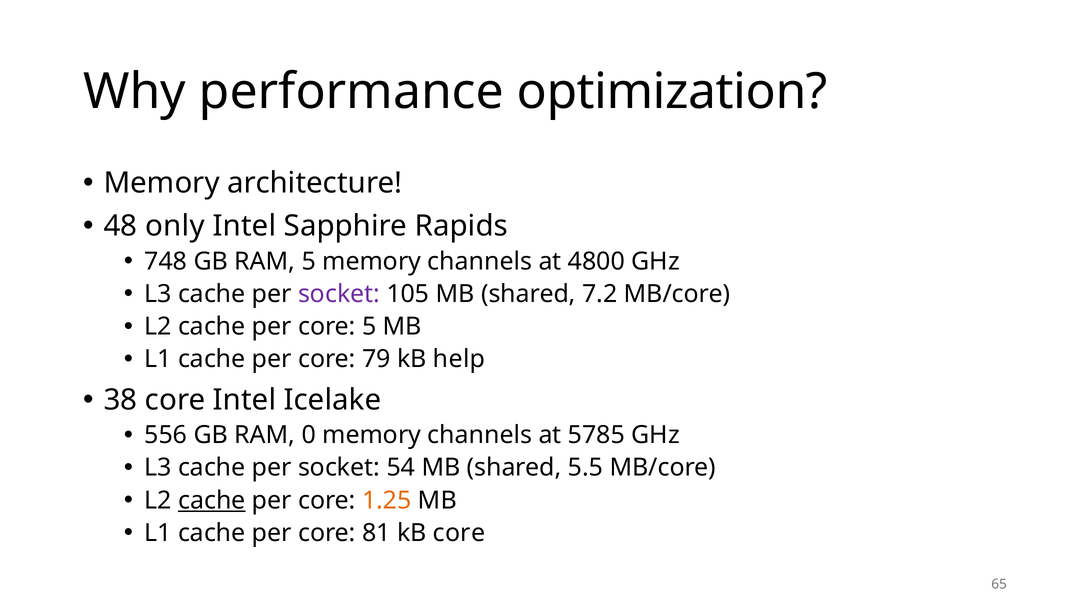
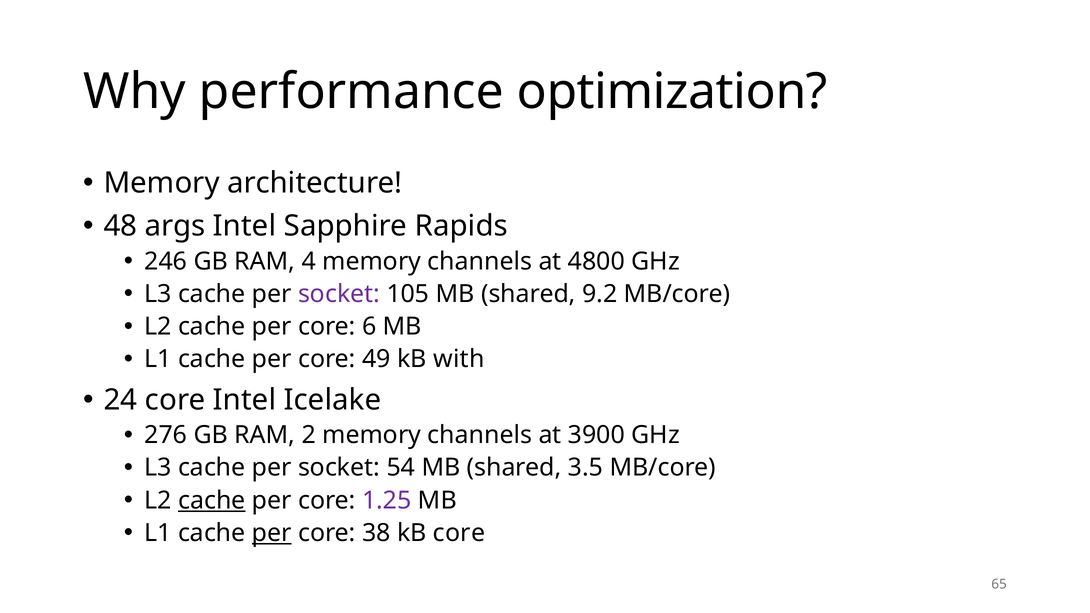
only: only -> args
748: 748 -> 246
RAM 5: 5 -> 4
7.2: 7.2 -> 9.2
core 5: 5 -> 6
79: 79 -> 49
help: help -> with
38: 38 -> 24
556: 556 -> 276
0: 0 -> 2
5785: 5785 -> 3900
5.5: 5.5 -> 3.5
1.25 colour: orange -> purple
per at (272, 533) underline: none -> present
81: 81 -> 38
